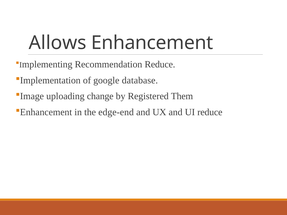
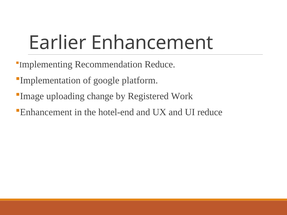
Allows: Allows -> Earlier
database: database -> platform
Them: Them -> Work
edge-end: edge-end -> hotel-end
